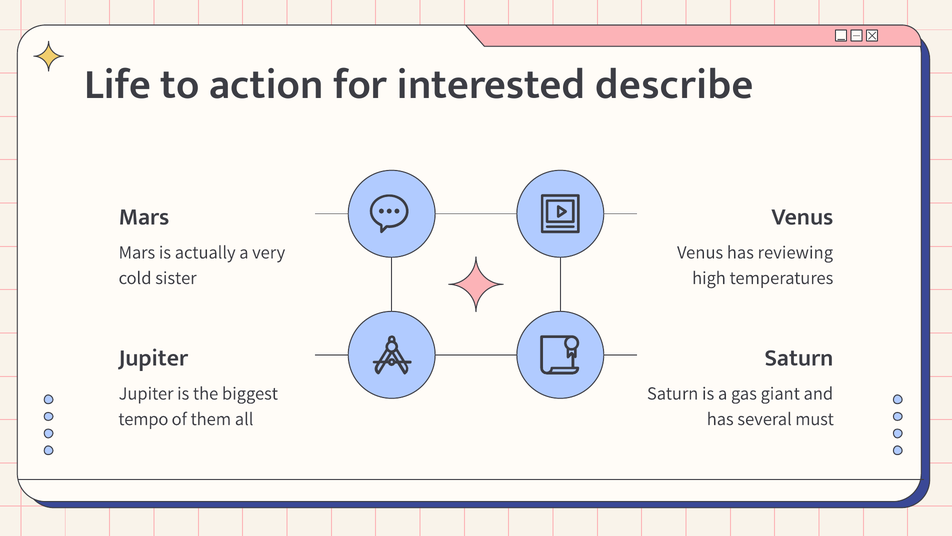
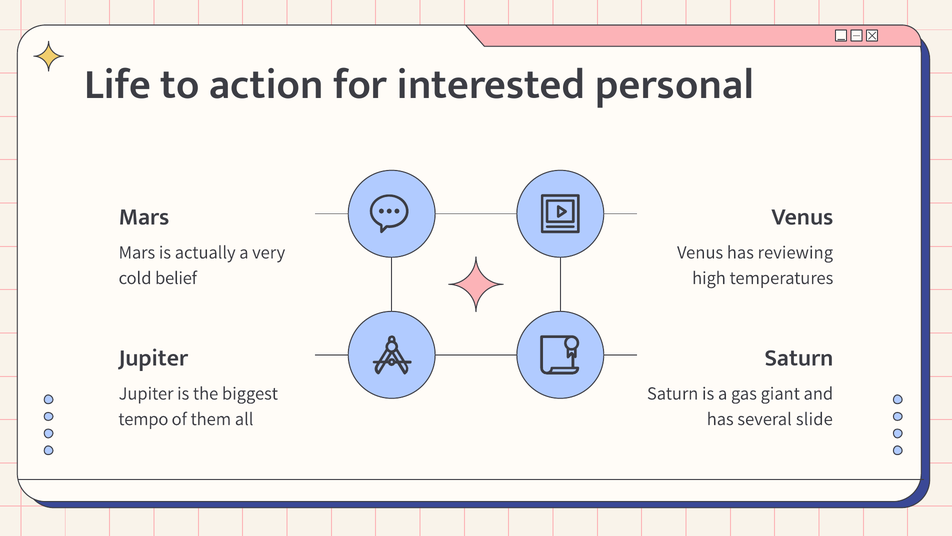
describe: describe -> personal
sister: sister -> belief
must: must -> slide
